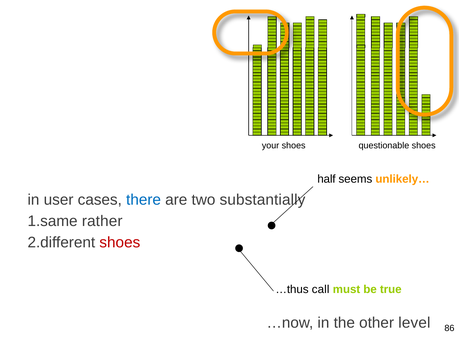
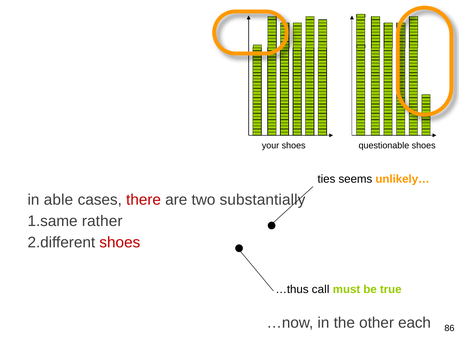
half: half -> ties
user: user -> able
there colour: blue -> red
level: level -> each
